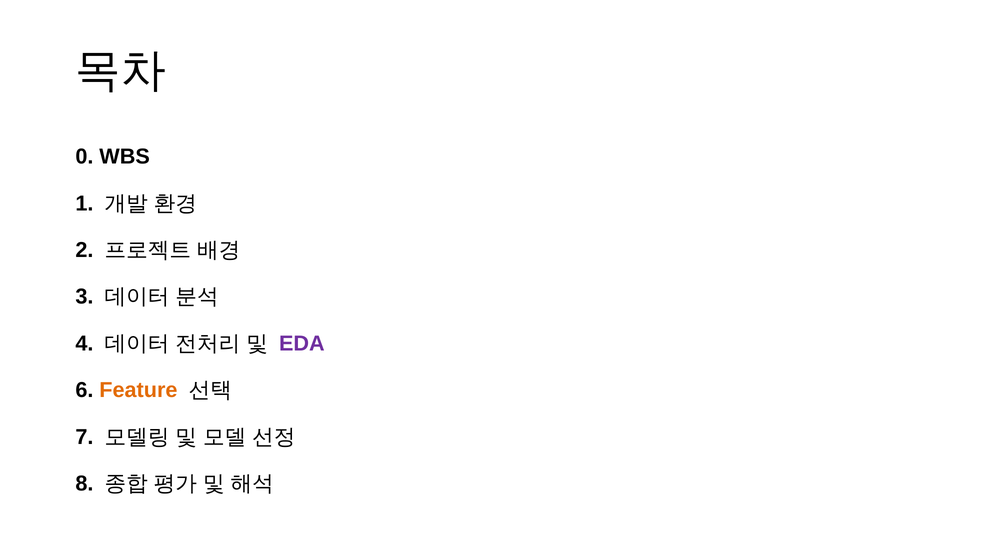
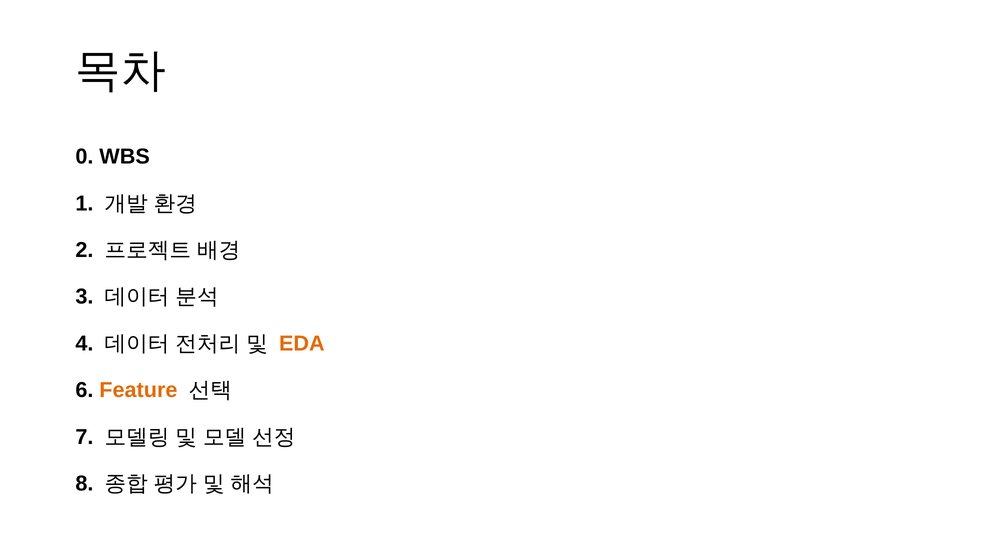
EDA colour: purple -> orange
